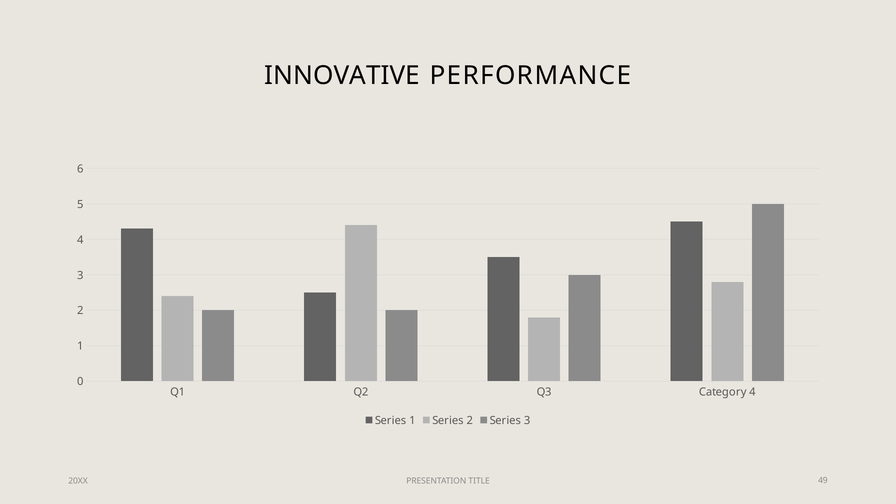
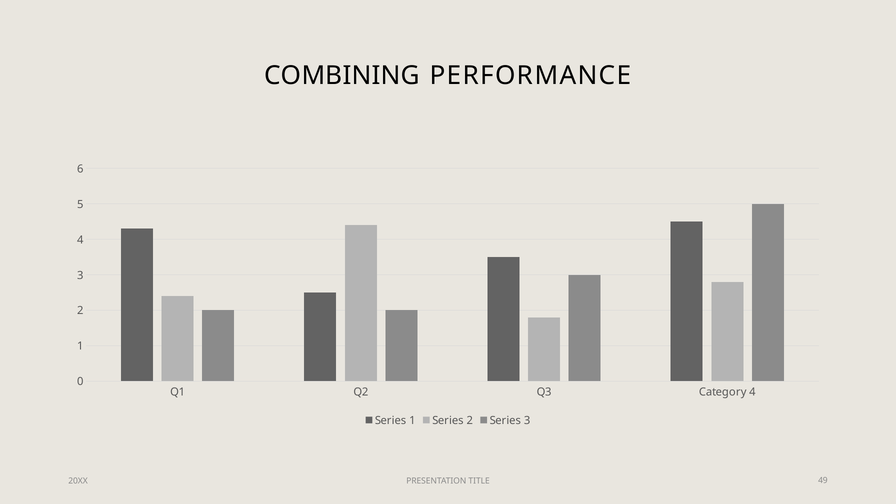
INNOVATIVE: INNOVATIVE -> COMBINING
